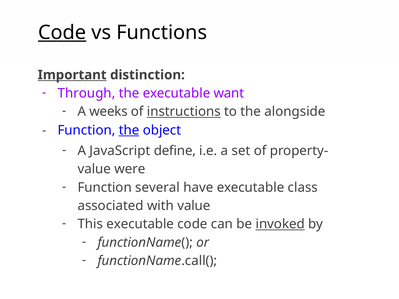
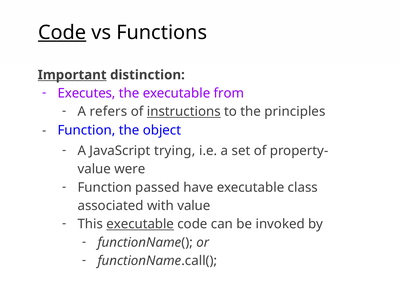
Through: Through -> Executes
want: want -> from
weeks: weeks -> refers
alongside: alongside -> principles
the at (129, 130) underline: present -> none
define: define -> trying
several: several -> passed
executable at (140, 224) underline: none -> present
invoked underline: present -> none
